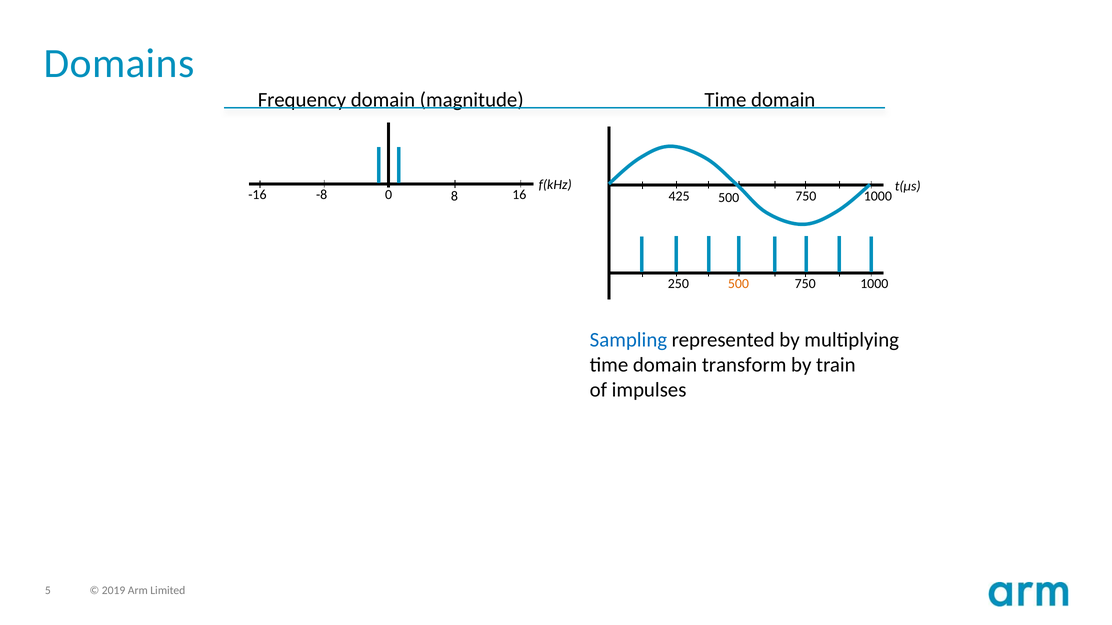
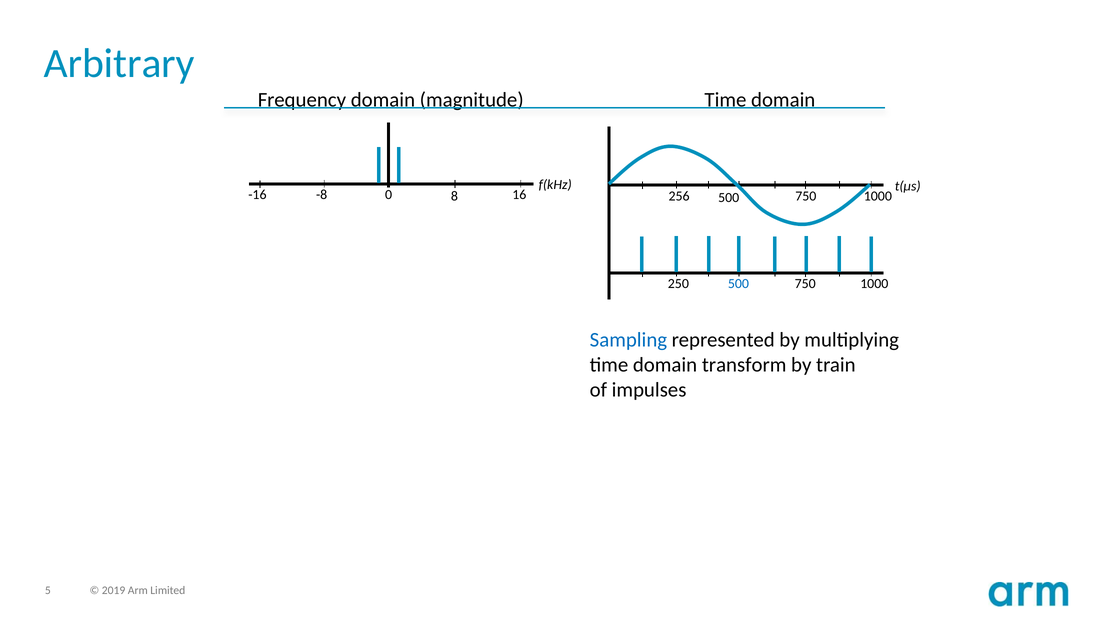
Domains: Domains -> Arbitrary
425: 425 -> 256
500 at (738, 284) colour: orange -> blue
